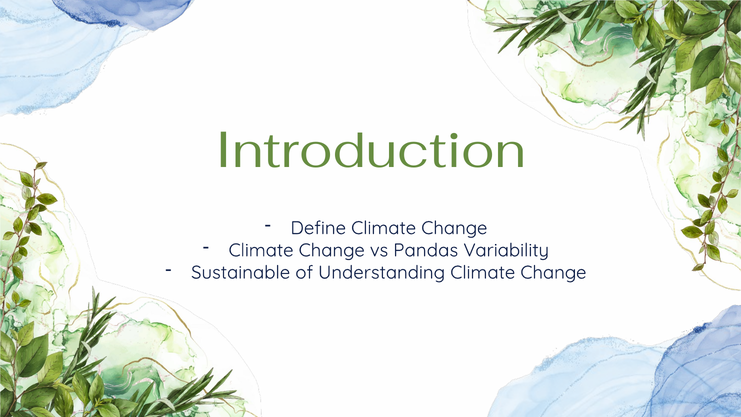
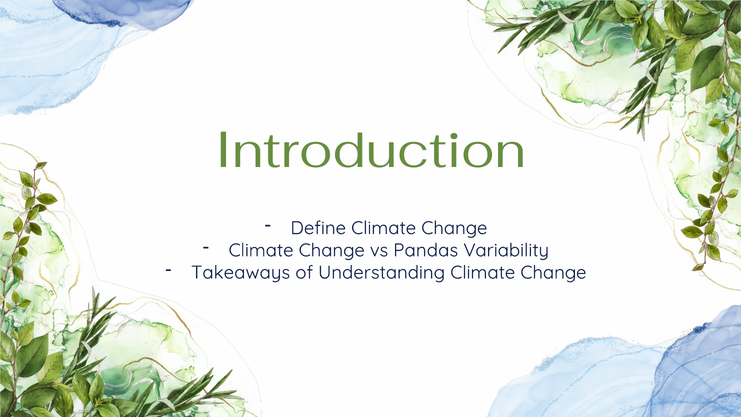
Sustainable: Sustainable -> Takeaways
